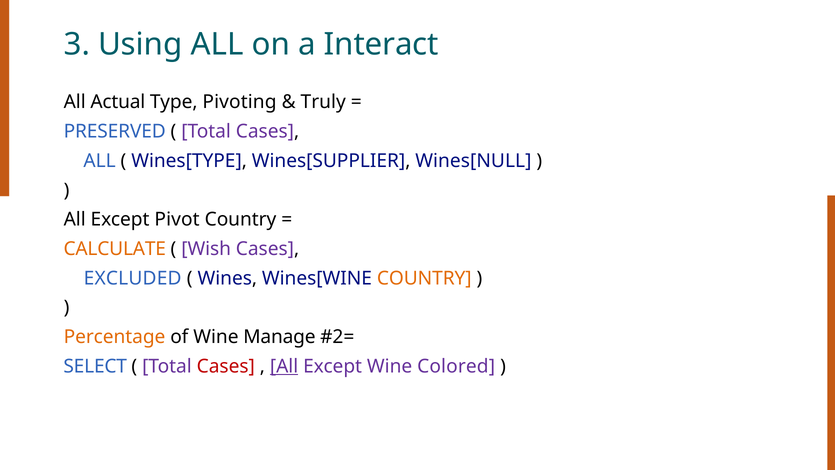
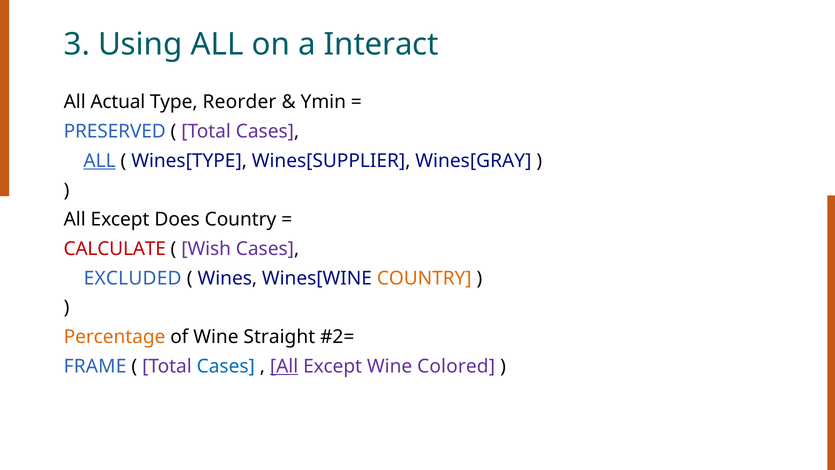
Pivoting: Pivoting -> Reorder
Truly: Truly -> Ymin
ALL at (100, 161) underline: none -> present
Wines[NULL: Wines[NULL -> Wines[GRAY
Pivot: Pivot -> Does
CALCULATE colour: orange -> red
Manage: Manage -> Straight
SELECT: SELECT -> FRAME
Cases at (226, 366) colour: red -> blue
